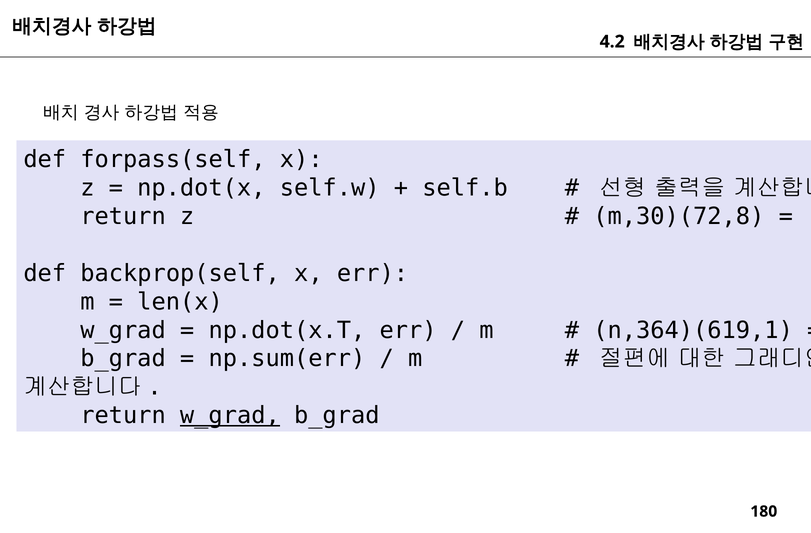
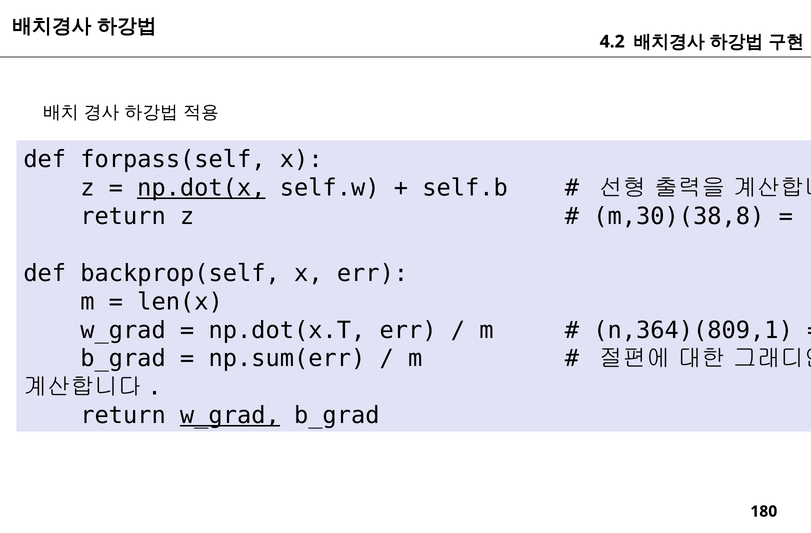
np.dot(x underline: none -> present
m,30)(72,8: m,30)(72,8 -> m,30)(38,8
n,364)(619,1: n,364)(619,1 -> n,364)(809,1
